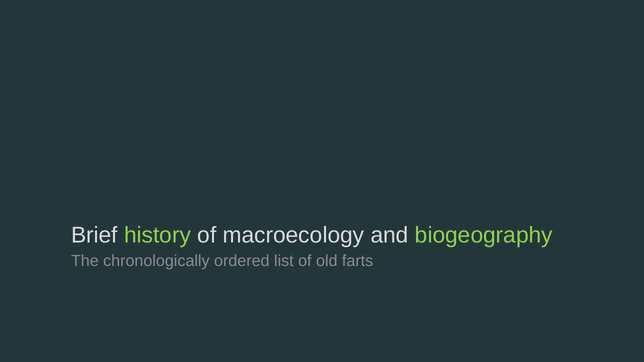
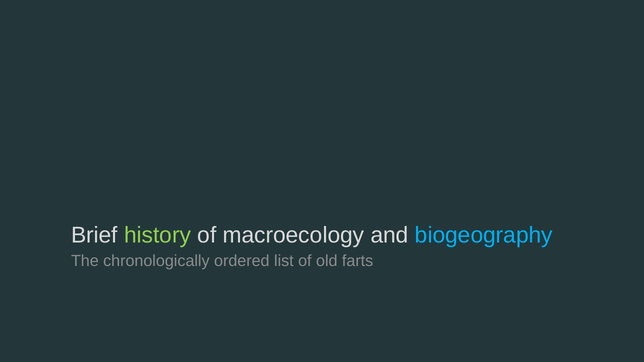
biogeography colour: light green -> light blue
